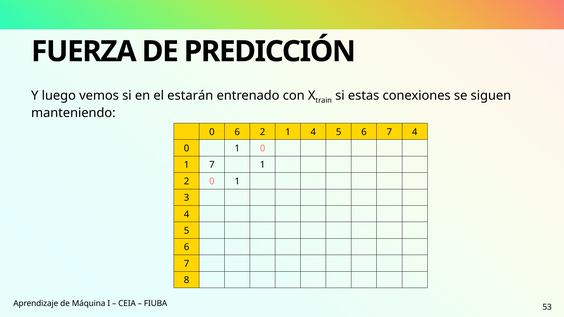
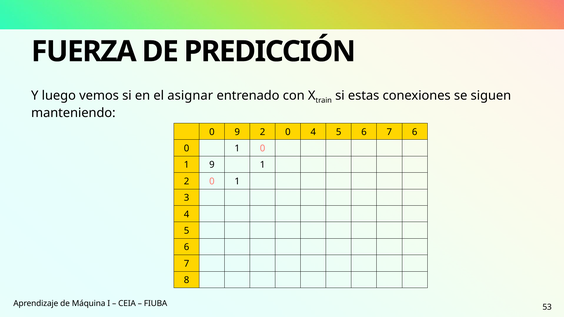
estarán: estarán -> asignar
0 6: 6 -> 9
1 at (288, 132): 1 -> 0
7 4: 4 -> 6
1 7: 7 -> 9
